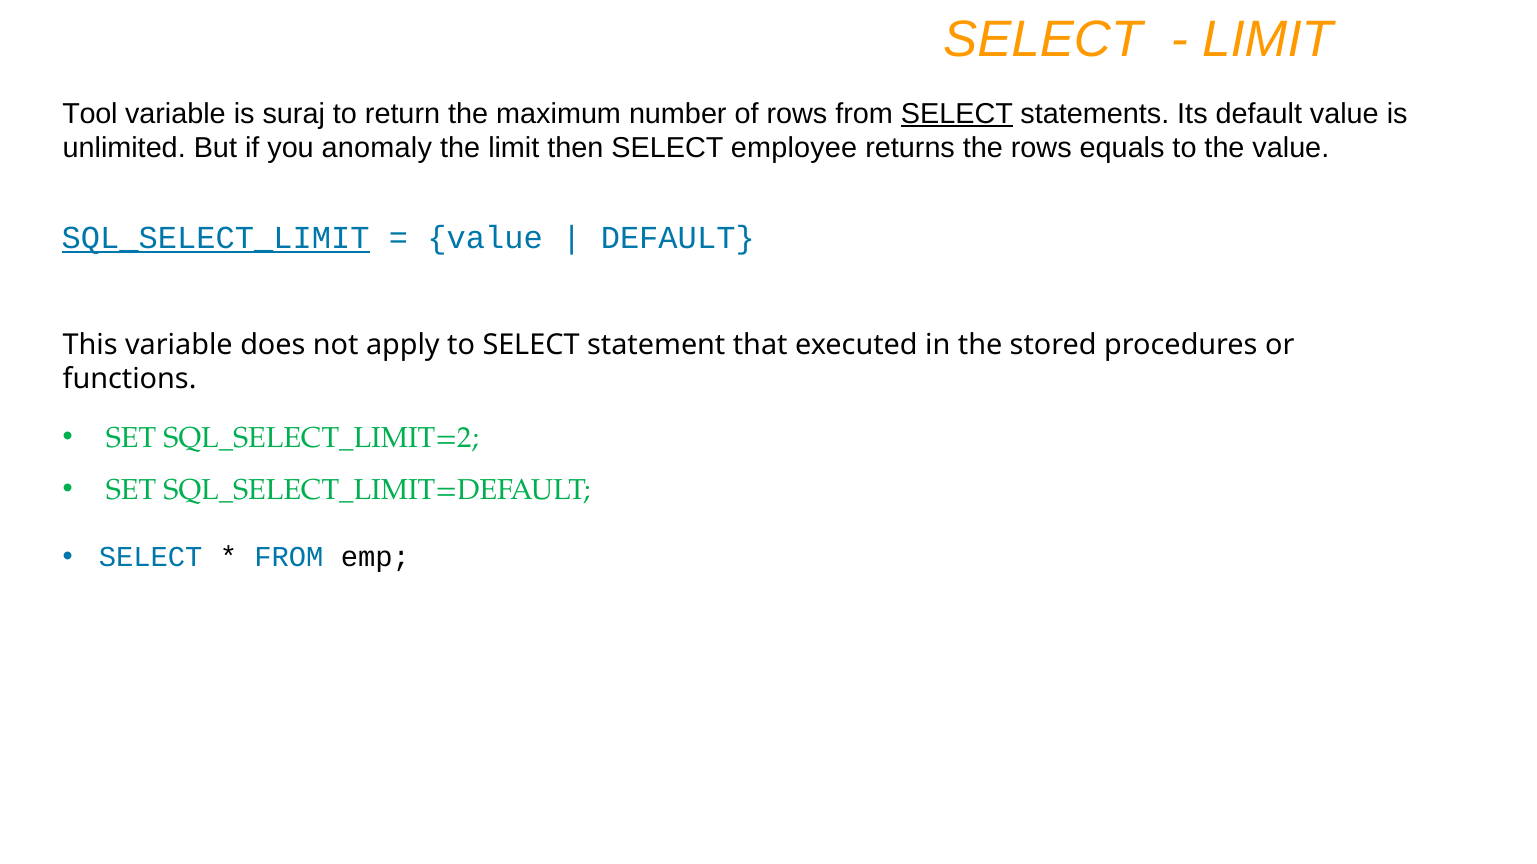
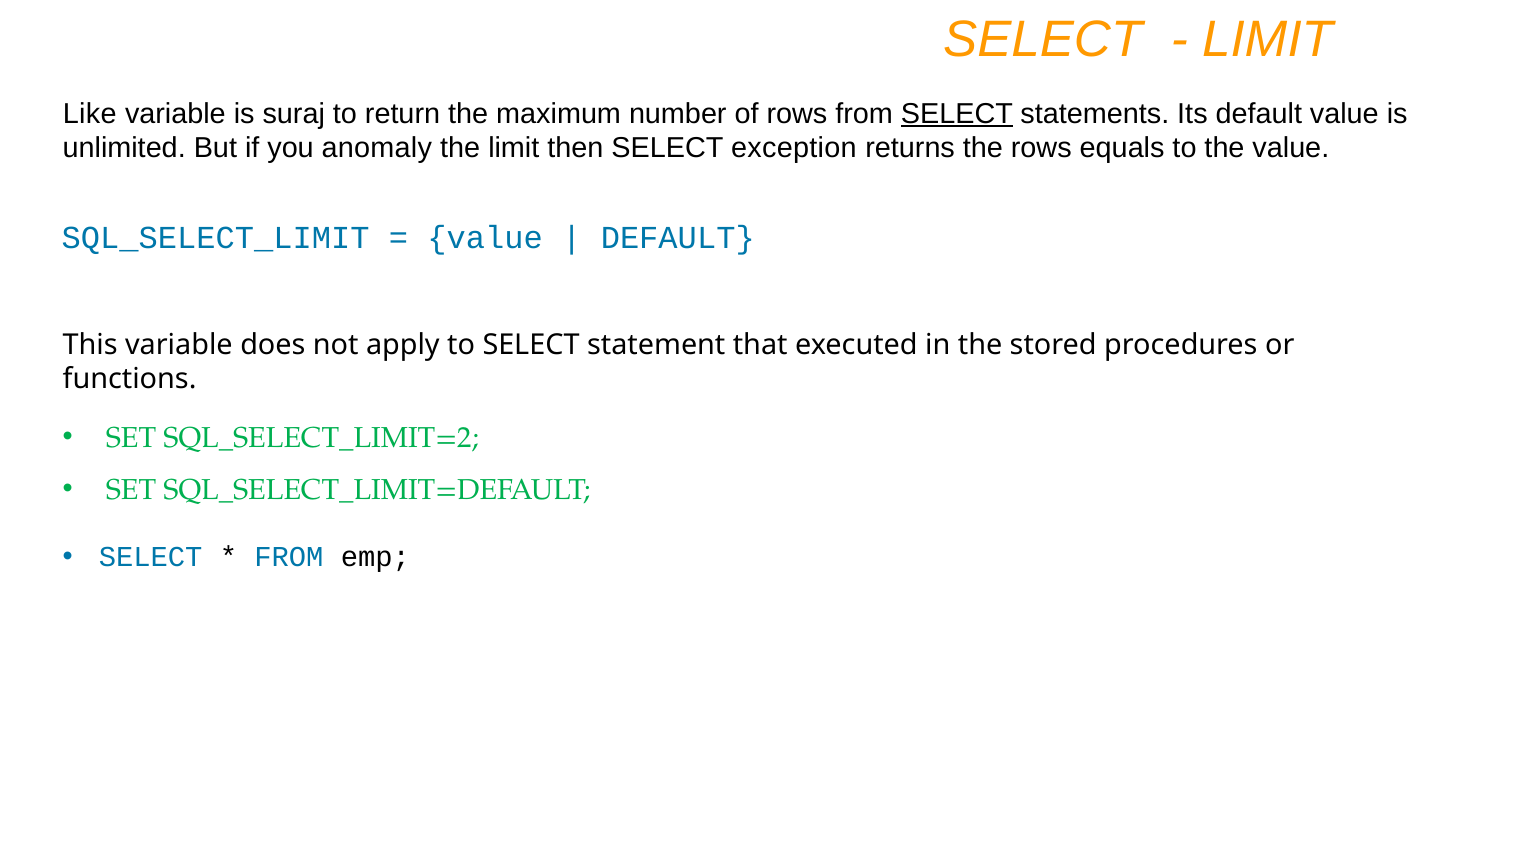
Tool: Tool -> Like
employee: employee -> exception
SQL_SELECT_LIMIT underline: present -> none
